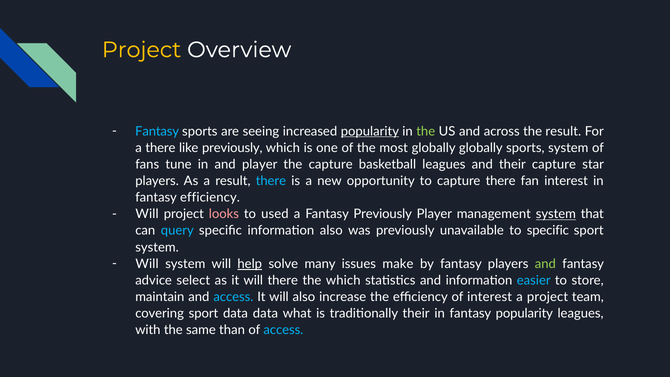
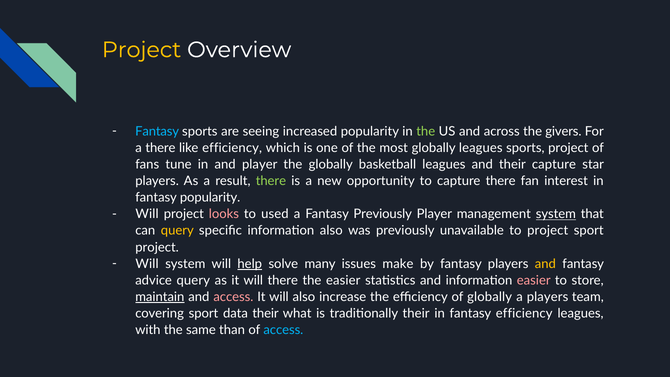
popularity at (370, 131) underline: present -> none
the result: result -> givers
like previously: previously -> efficiency
globally globally: globally -> leagues
sports system: system -> project
the capture: capture -> globally
there at (271, 181) colour: light blue -> light green
fantasy efficiency: efficiency -> popularity
query at (177, 231) colour: light blue -> yellow
to specific: specific -> project
system at (157, 247): system -> project
and at (545, 264) colour: light green -> yellow
advice select: select -> query
the which: which -> easier
easier at (534, 280) colour: light blue -> pink
maintain underline: none -> present
access at (233, 297) colour: light blue -> pink
of interest: interest -> globally
a project: project -> players
data data: data -> their
fantasy popularity: popularity -> efficiency
